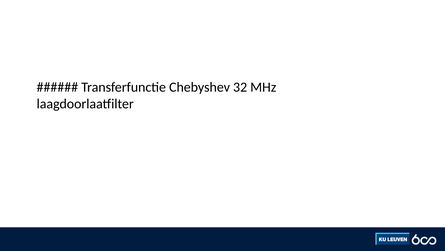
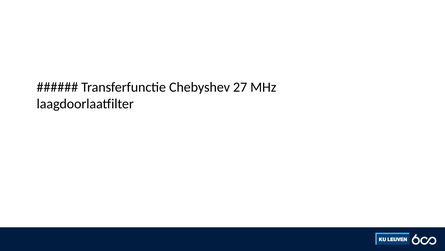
32: 32 -> 27
